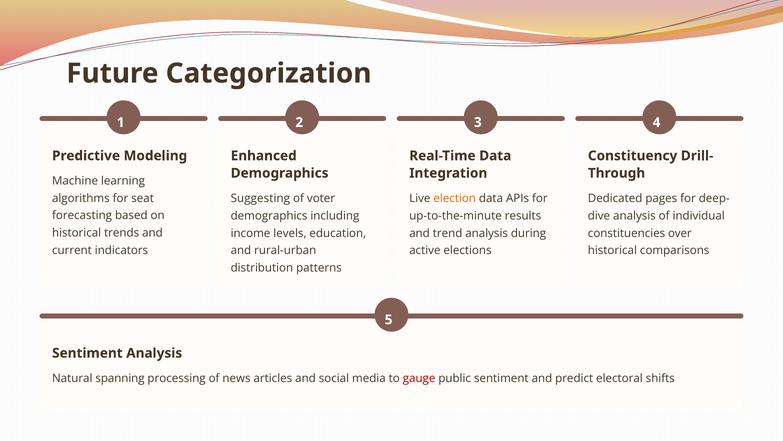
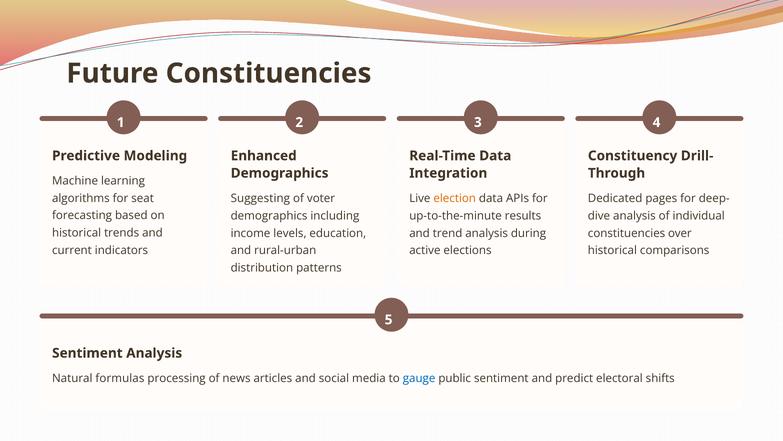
Future Categorization: Categorization -> Constituencies
spanning: spanning -> formulas
gauge colour: red -> blue
